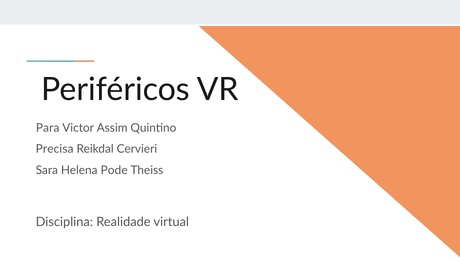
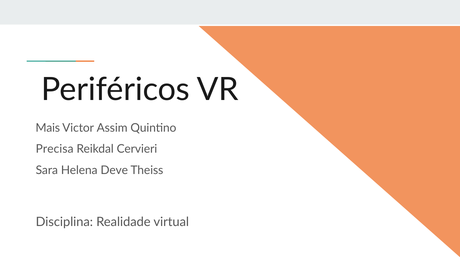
Para: Para -> Mais
Pode: Pode -> Deve
